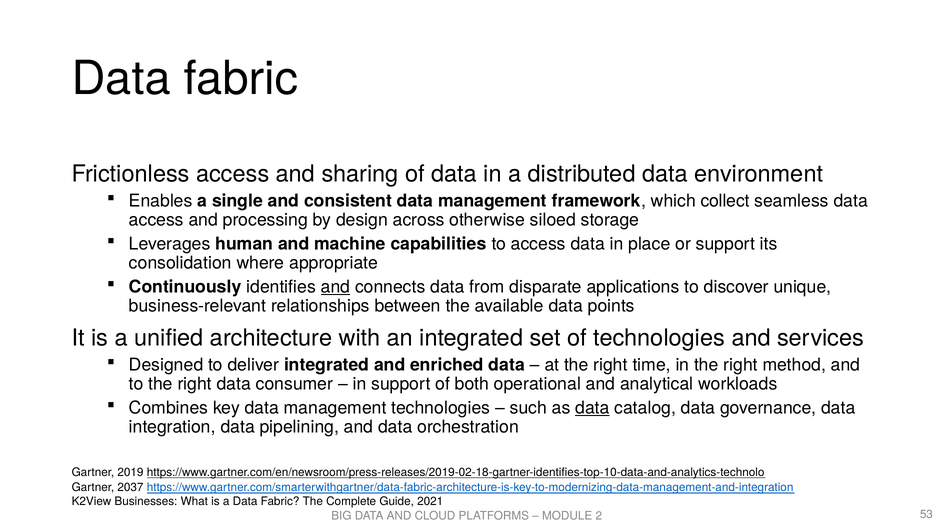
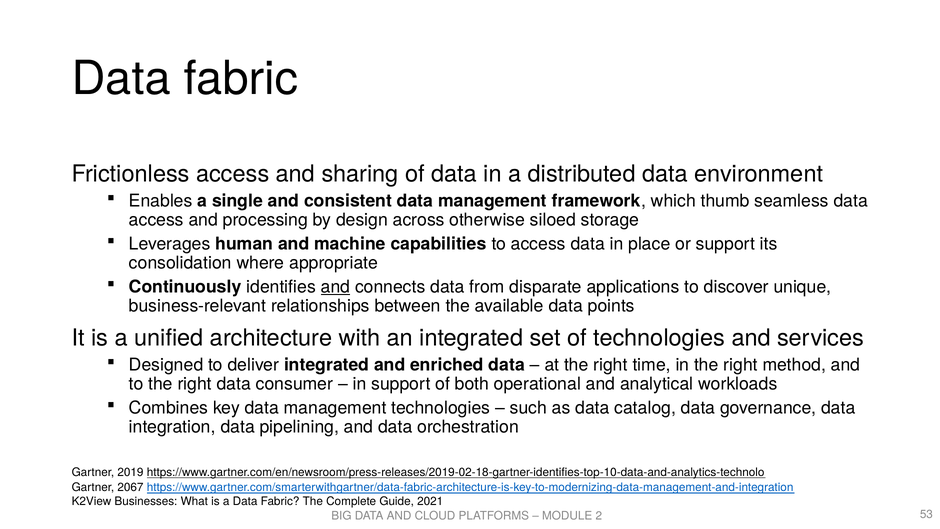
collect: collect -> thumb
data at (592, 408) underline: present -> none
2037: 2037 -> 2067
